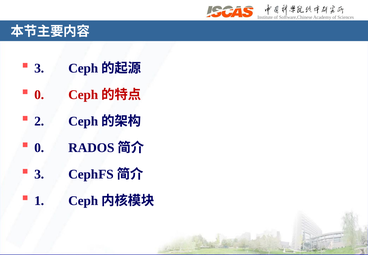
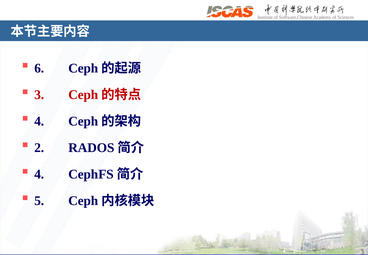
3 at (39, 68): 3 -> 6
0 at (39, 95): 0 -> 3
2 at (39, 121): 2 -> 4
0 at (39, 148): 0 -> 2
3 at (39, 174): 3 -> 4
1: 1 -> 5
